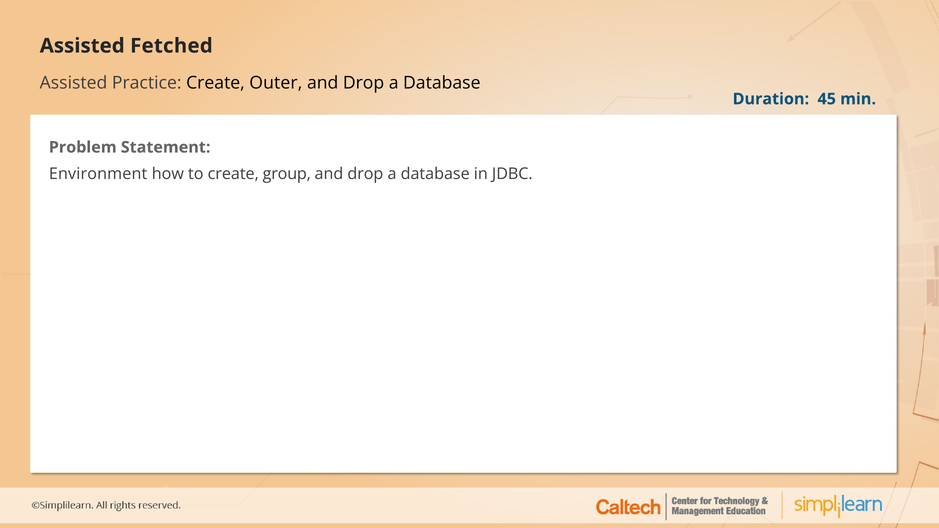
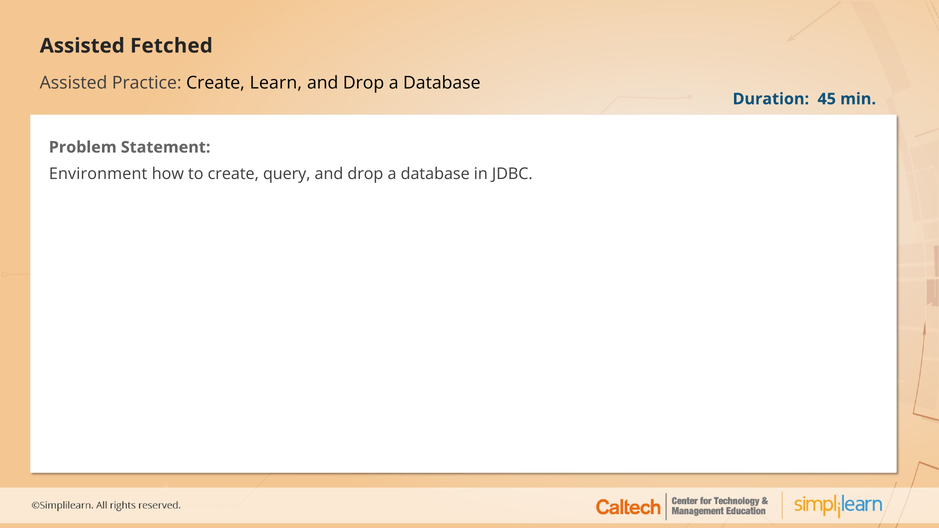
Outer: Outer -> Learn
group: group -> query
